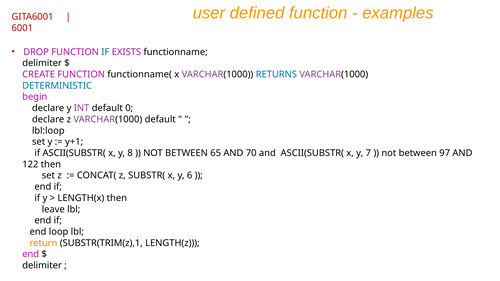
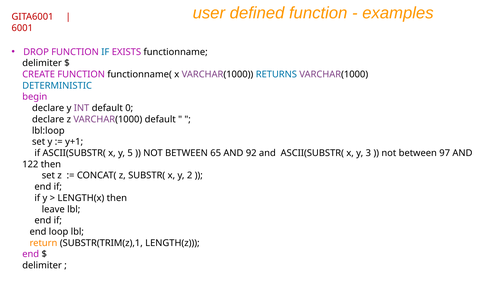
8: 8 -> 5
70: 70 -> 92
7: 7 -> 3
6: 6 -> 2
